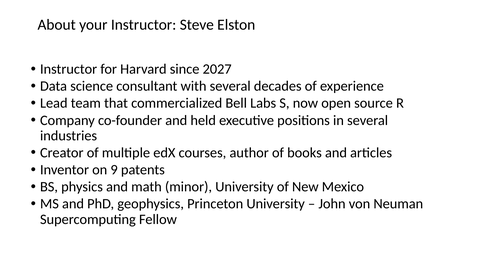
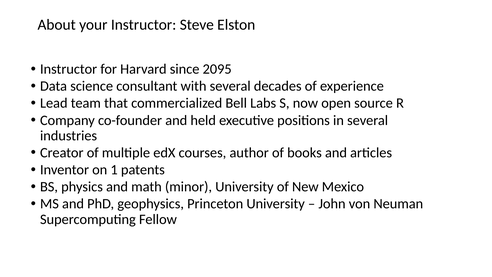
2027: 2027 -> 2095
9: 9 -> 1
